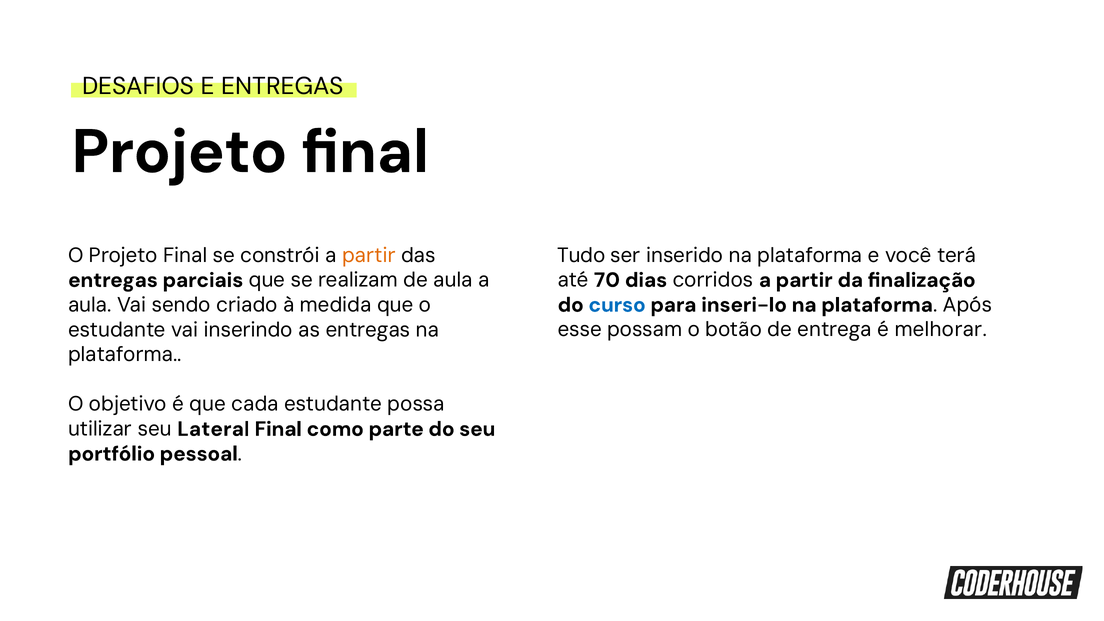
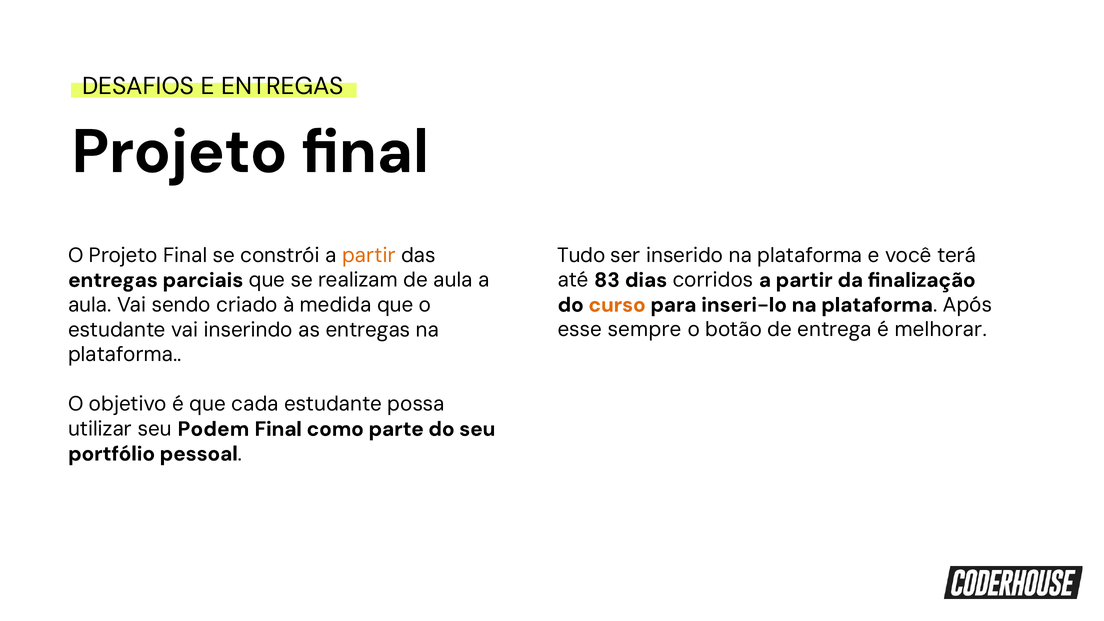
70: 70 -> 83
curso colour: blue -> orange
possam: possam -> sempre
Lateral: Lateral -> Podem
